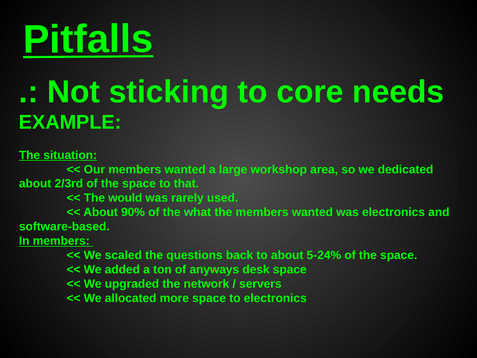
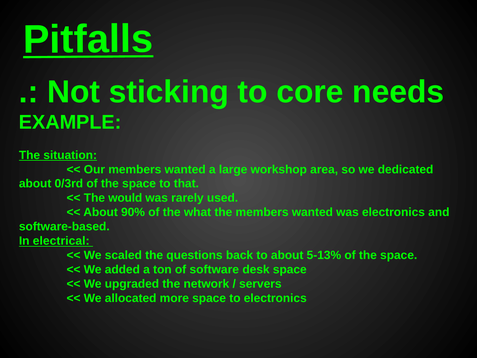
2/3rd: 2/3rd -> 0/3rd
In members: members -> electrical
5-24%: 5-24% -> 5-13%
anyways: anyways -> software
